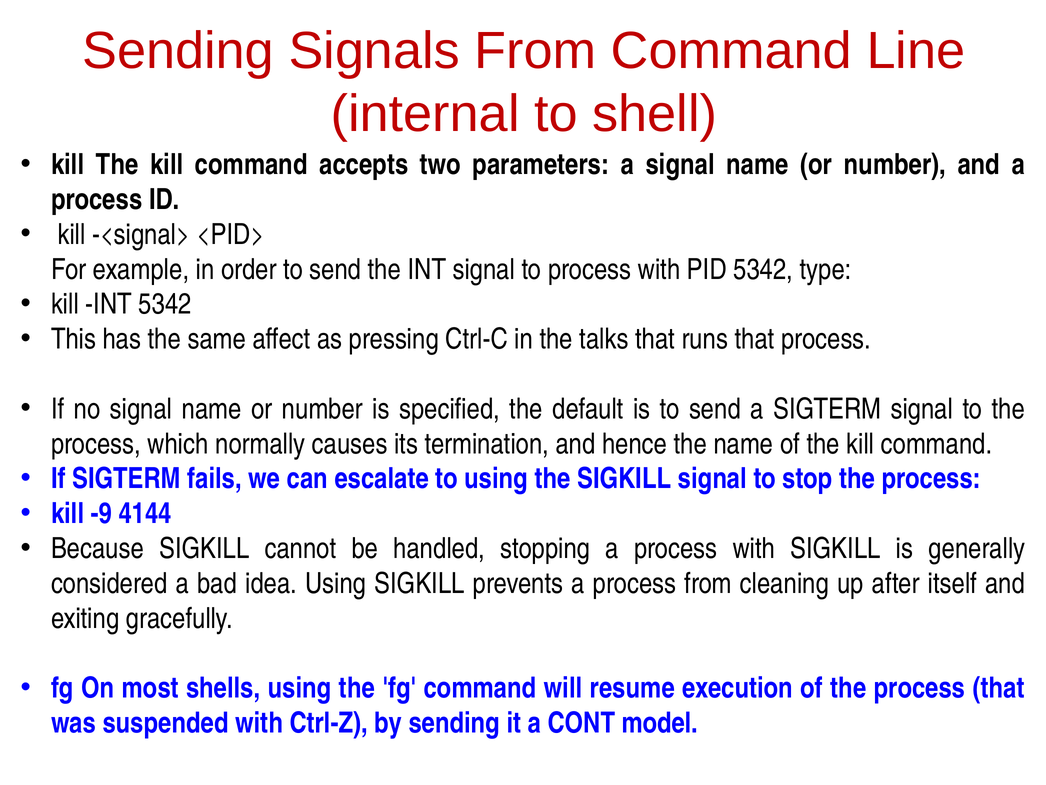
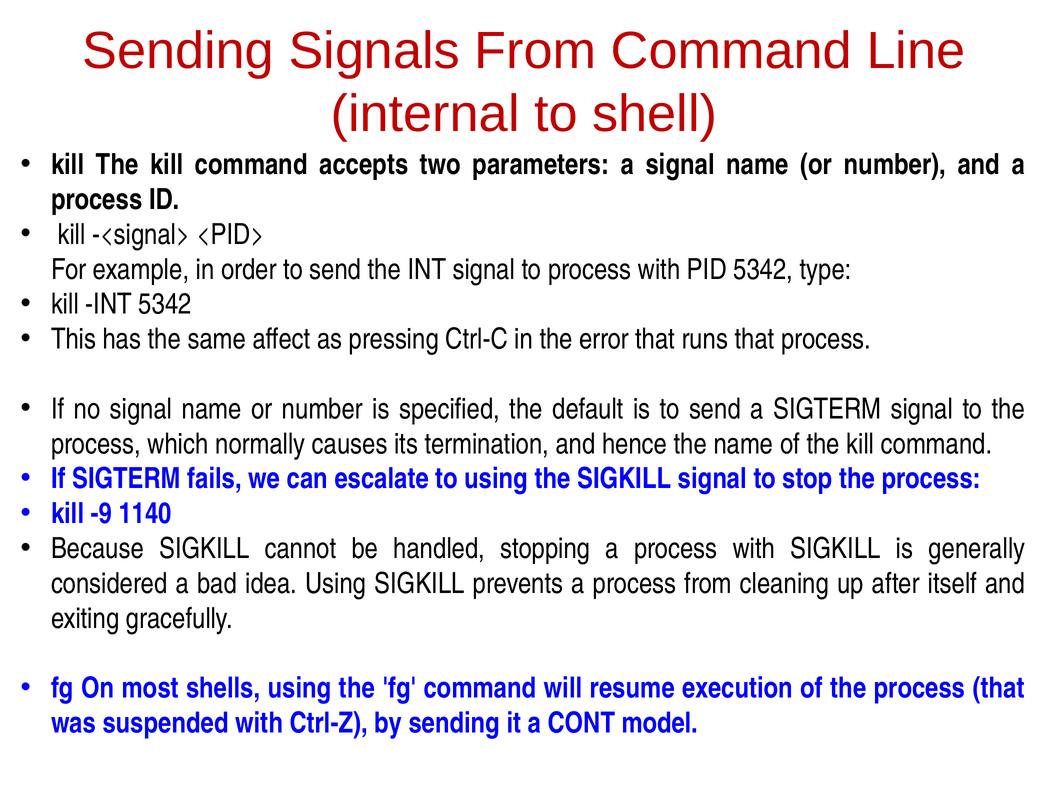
talks: talks -> error
4144: 4144 -> 1140
